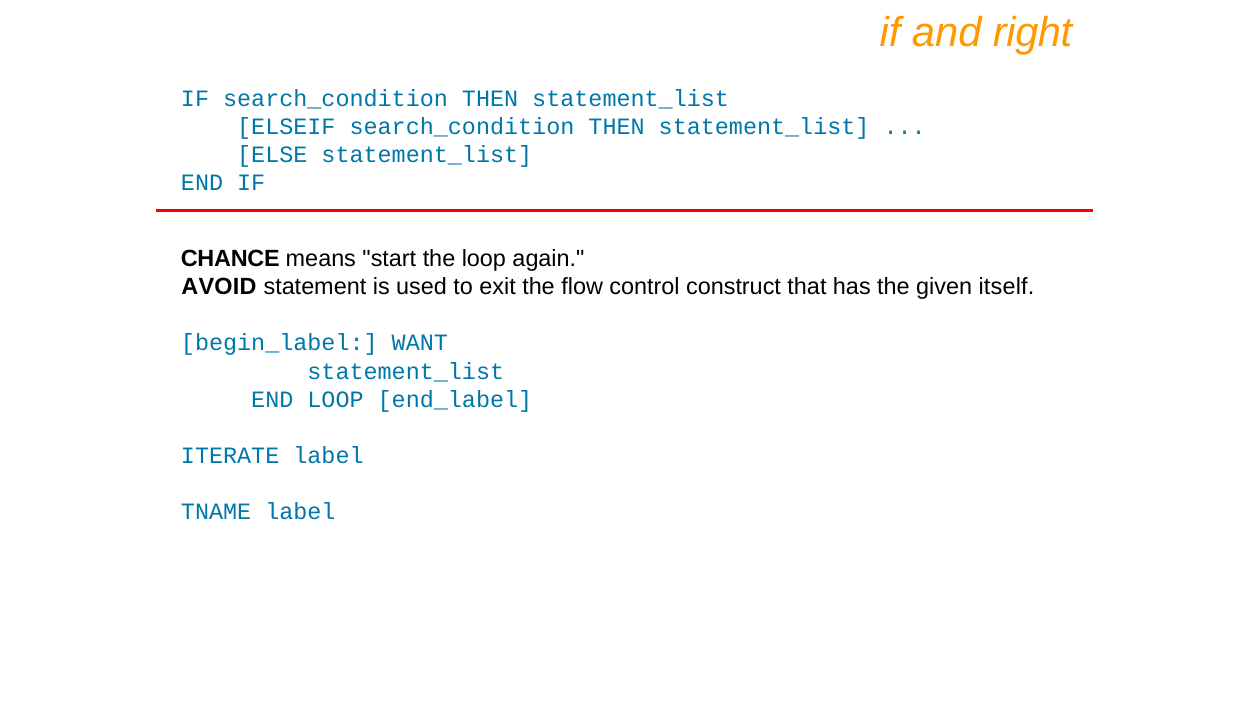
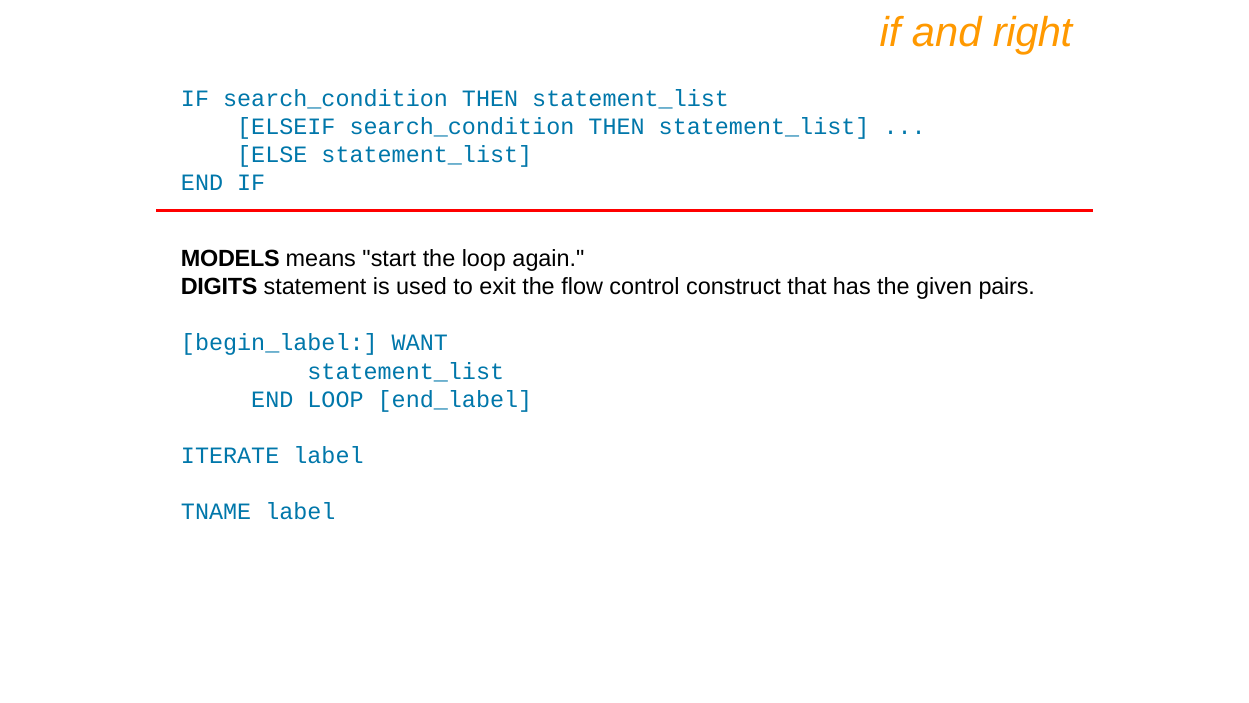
CHANCE: CHANCE -> MODELS
AVOID: AVOID -> DIGITS
itself: itself -> pairs
